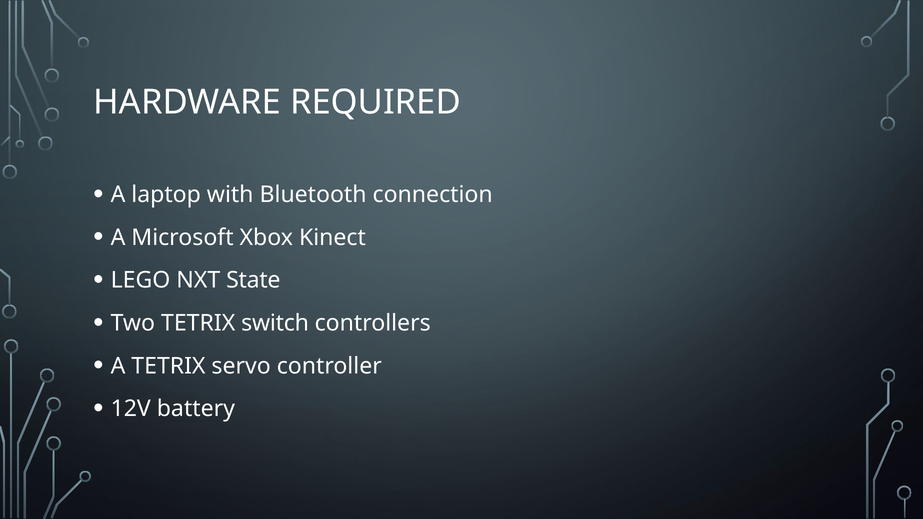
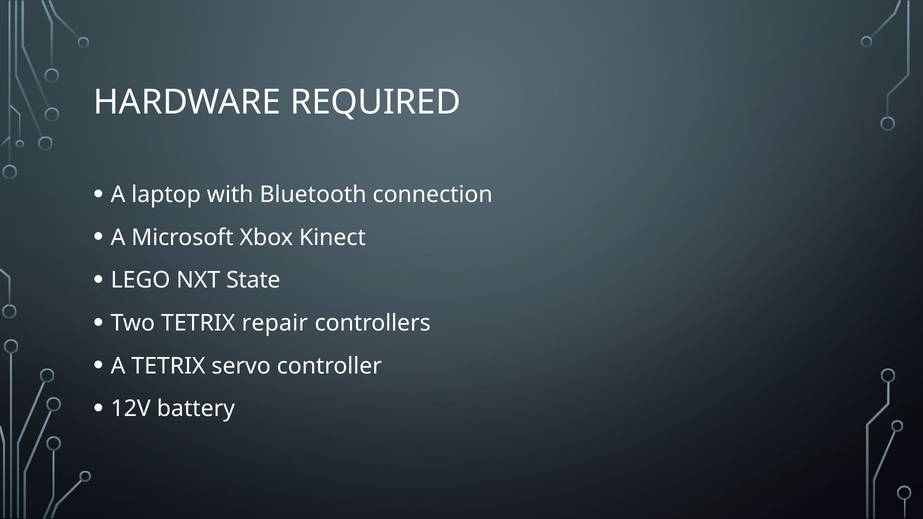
switch: switch -> repair
